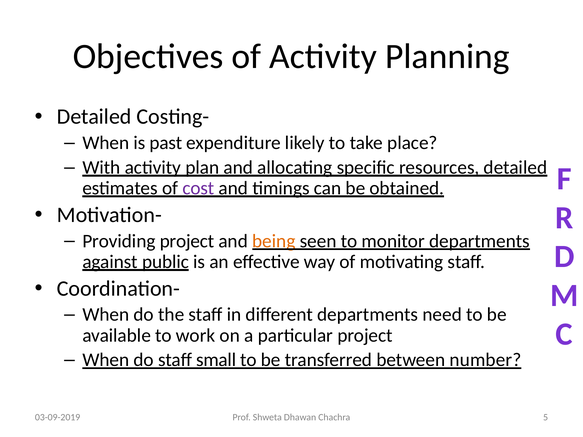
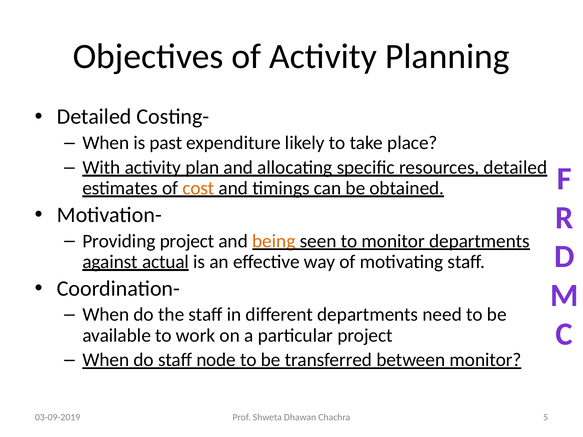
cost colour: purple -> orange
public: public -> actual
small: small -> node
between number: number -> monitor
